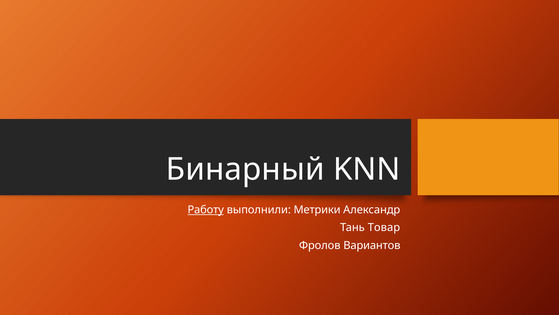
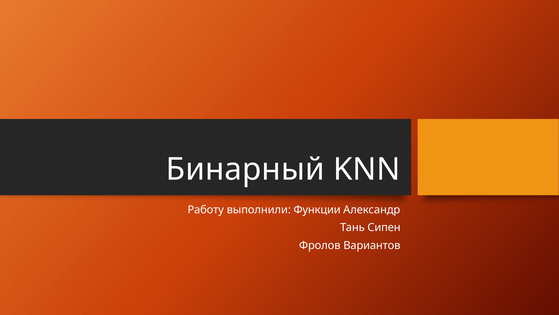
Работу underline: present -> none
Метрики: Метрики -> Функции
Товар: Товар -> Сипен
